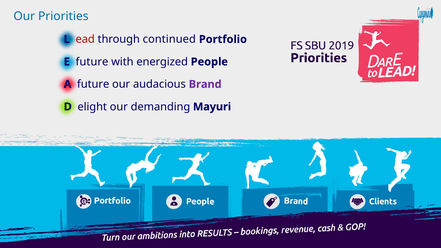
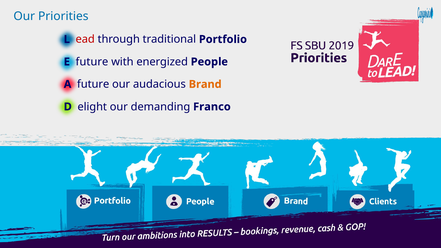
continued: continued -> traditional
Brand colour: purple -> orange
Mayuri: Mayuri -> Franco
